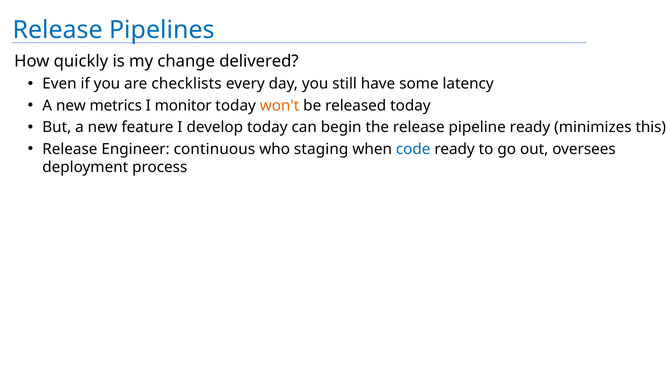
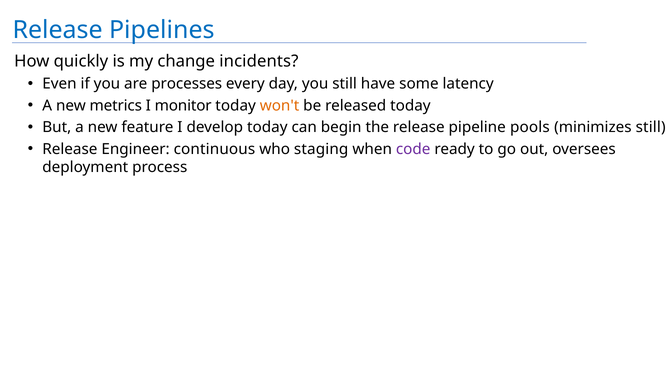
delivered: delivered -> incidents
checklists: checklists -> processes
pipeline ready: ready -> pools
minimizes this: this -> still
code colour: blue -> purple
